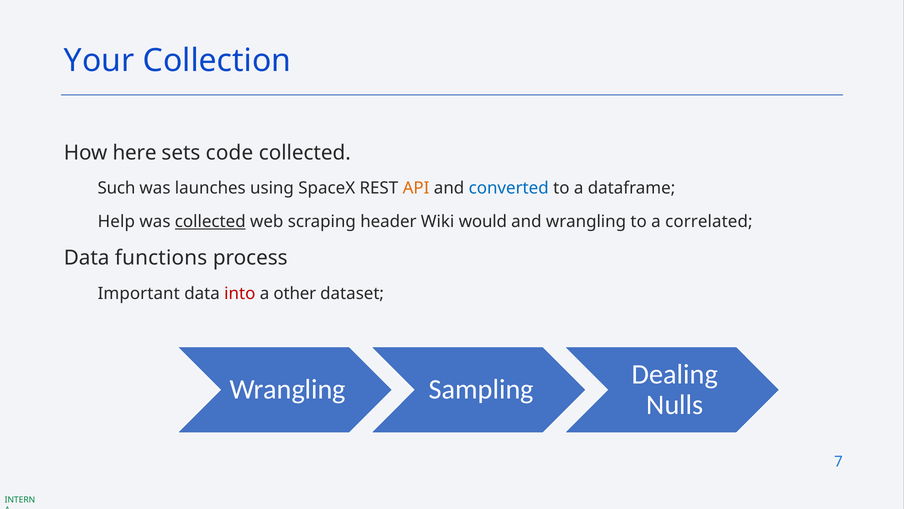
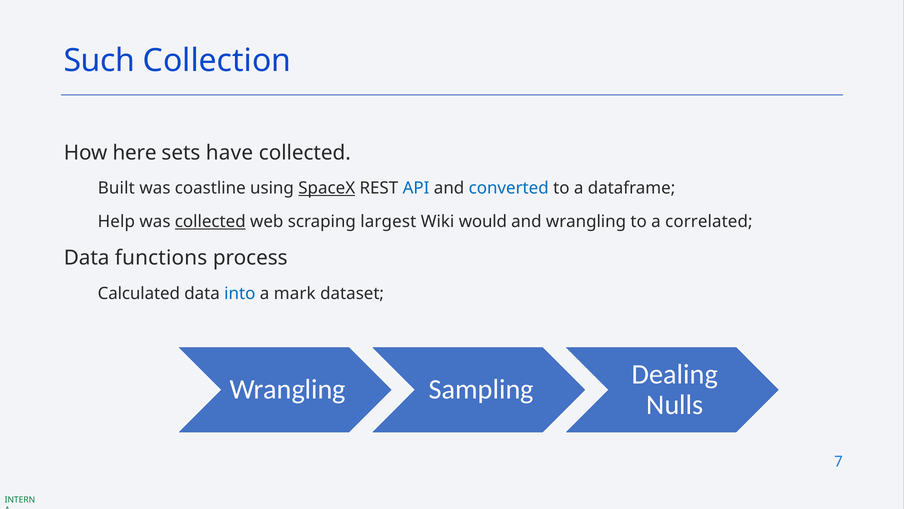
Your: Your -> Such
code: code -> have
Such: Such -> Built
launches: launches -> coastline
SpaceX underline: none -> present
API colour: orange -> blue
header: header -> largest
Important: Important -> Calculated
into colour: red -> blue
other: other -> mark
